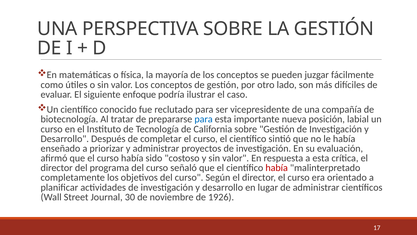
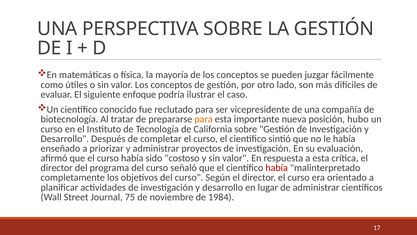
para at (204, 119) colour: blue -> orange
labial: labial -> hubo
30: 30 -> 75
1926: 1926 -> 1984
